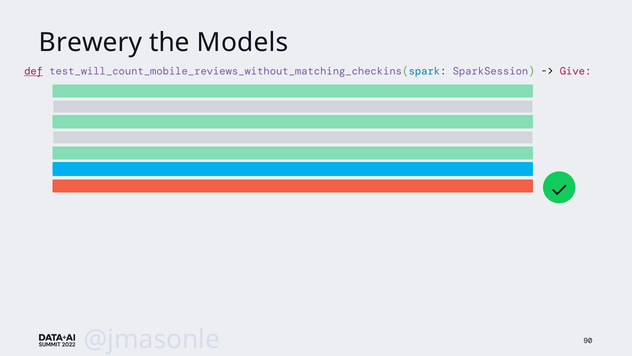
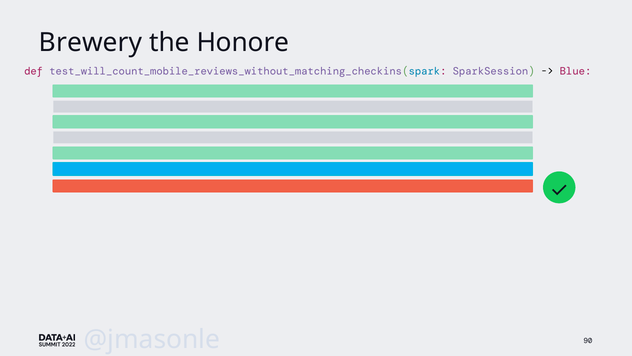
Models: Models -> Honore
def underline: present -> none
Give: Give -> Blue
